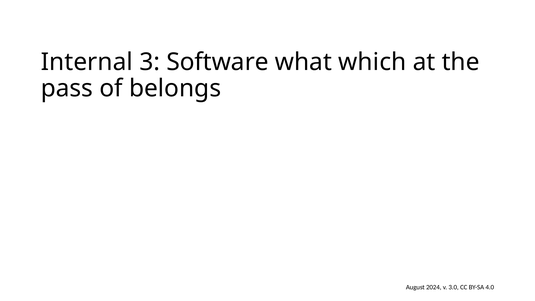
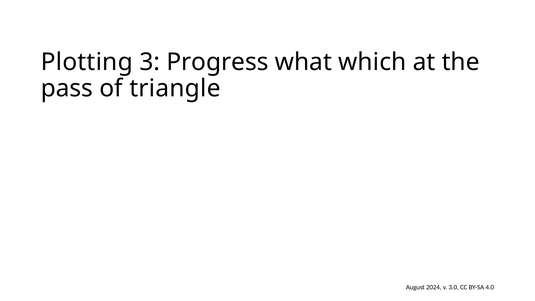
Internal: Internal -> Plotting
Software: Software -> Progress
belongs: belongs -> triangle
